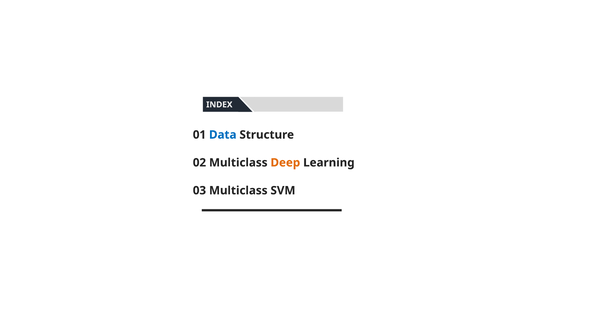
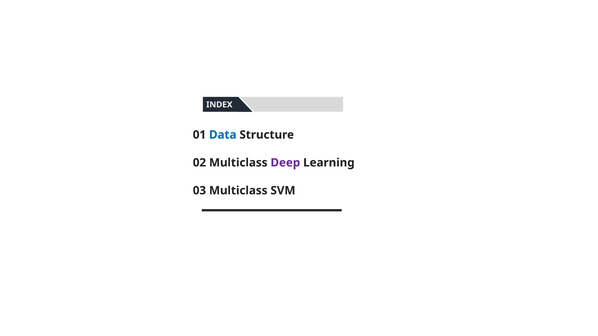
Deep colour: orange -> purple
